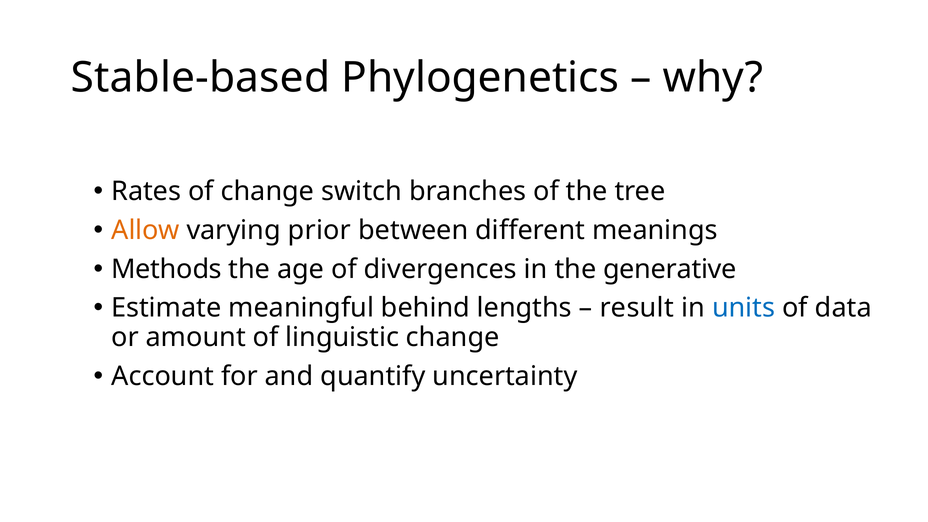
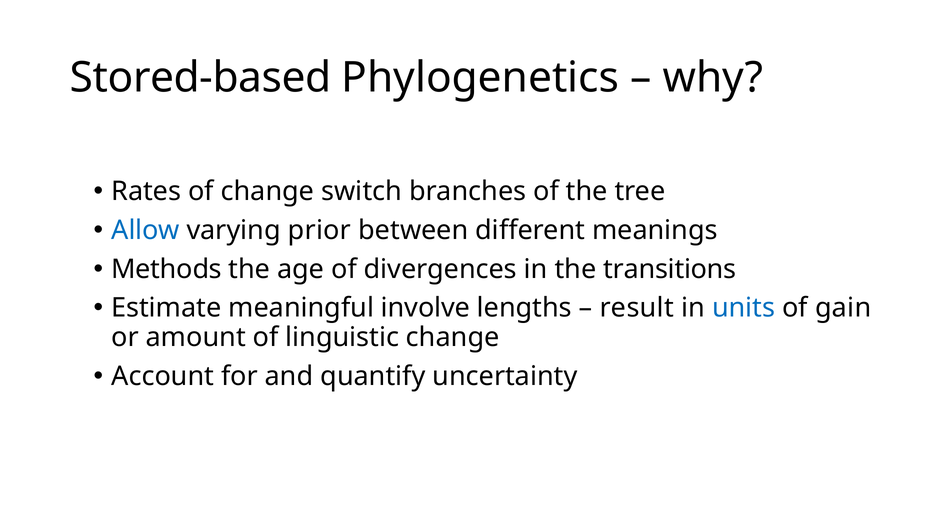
Stable-based: Stable-based -> Stored-based
Allow colour: orange -> blue
generative: generative -> transitions
behind: behind -> involve
data: data -> gain
